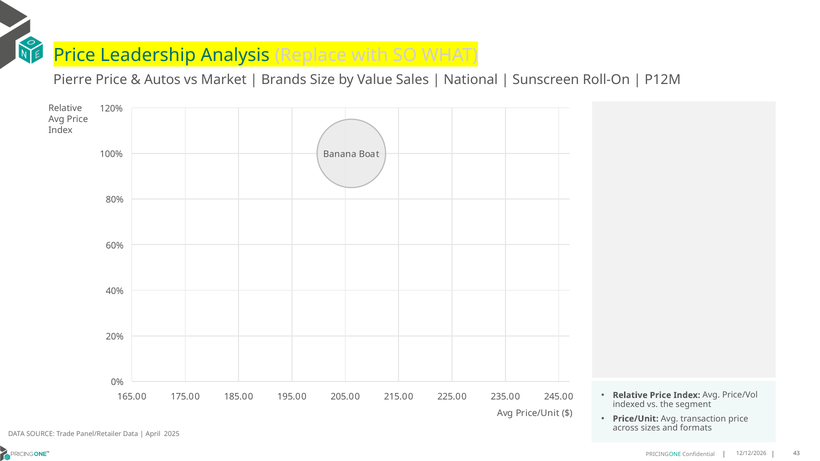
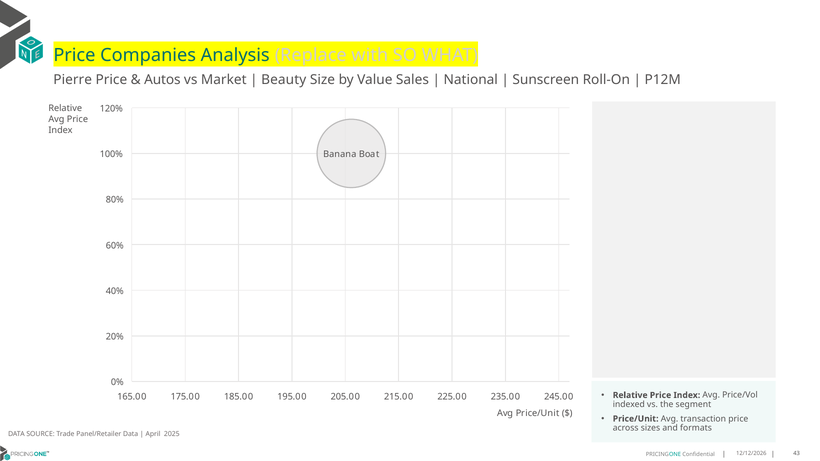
Leadership: Leadership -> Companies
Brands: Brands -> Beauty
